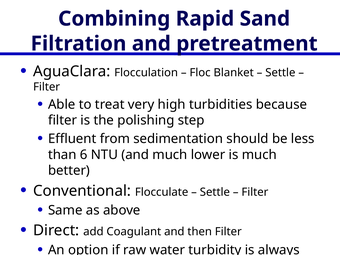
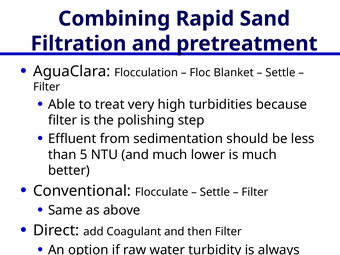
6 at (84, 155): 6 -> 5
